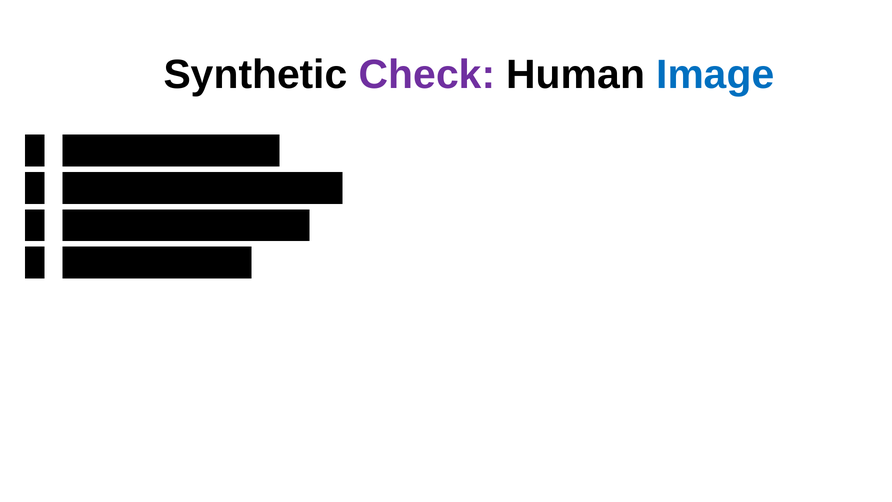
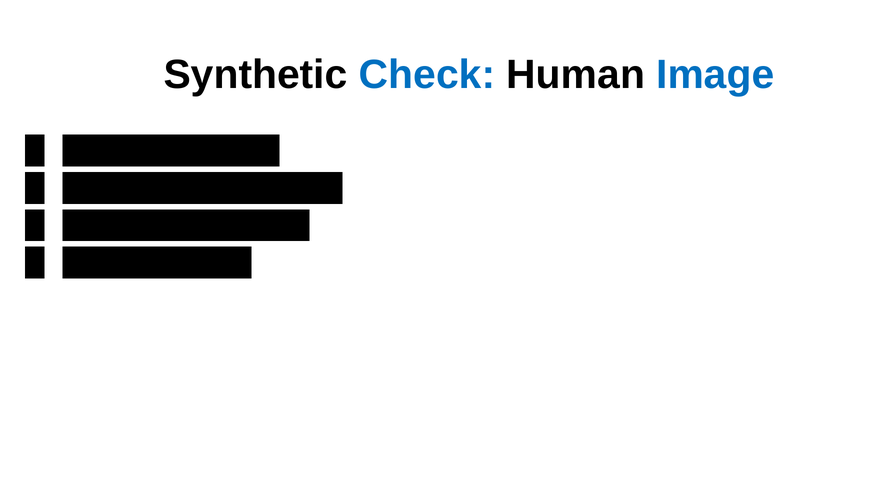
Check colour: purple -> blue
